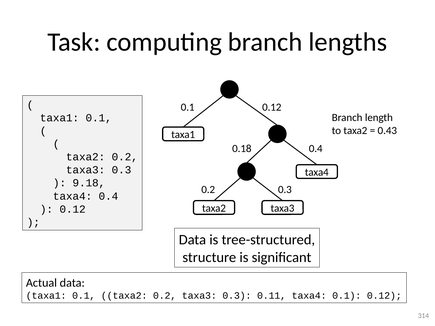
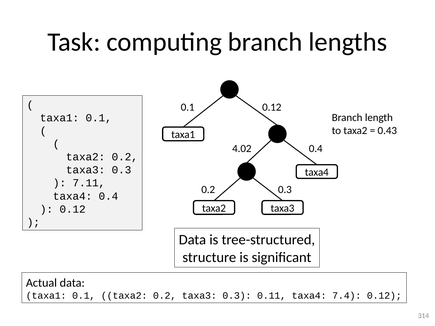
0.18: 0.18 -> 4.02
9.18: 9.18 -> 7.11
0.11 taxa4 0.1: 0.1 -> 7.4
